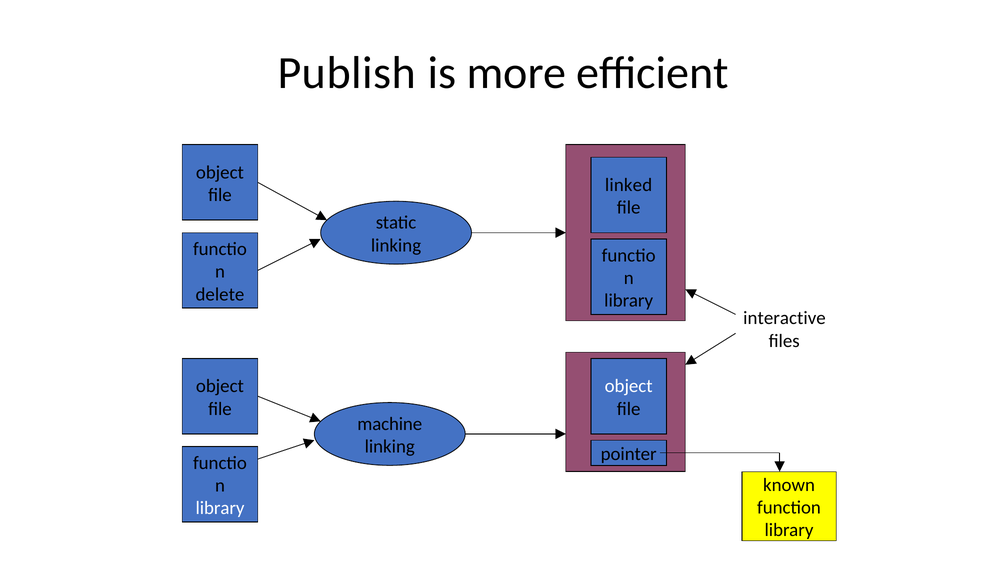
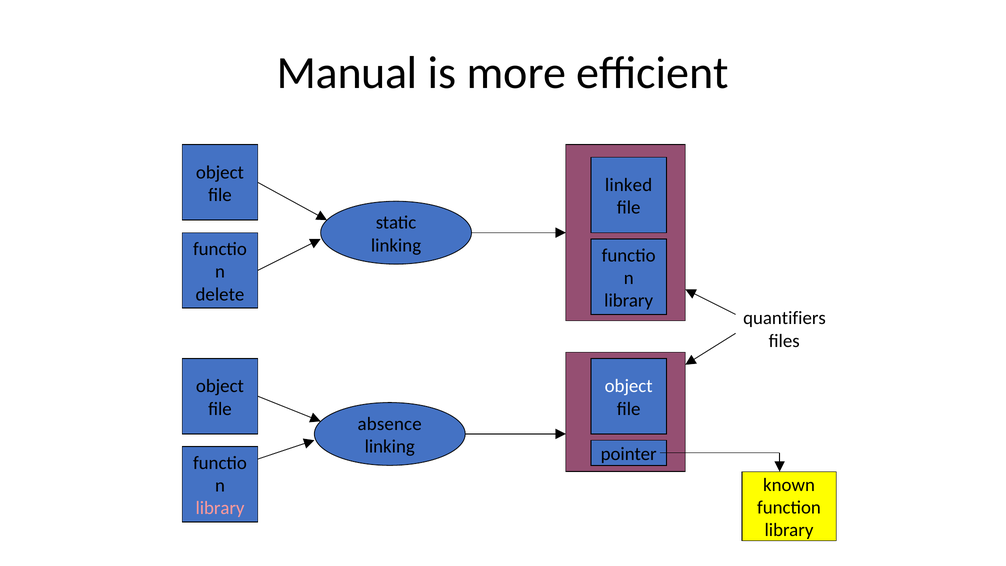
Publish: Publish -> Manual
interactive: interactive -> quantifiers
machine: machine -> absence
library at (220, 508) colour: white -> pink
